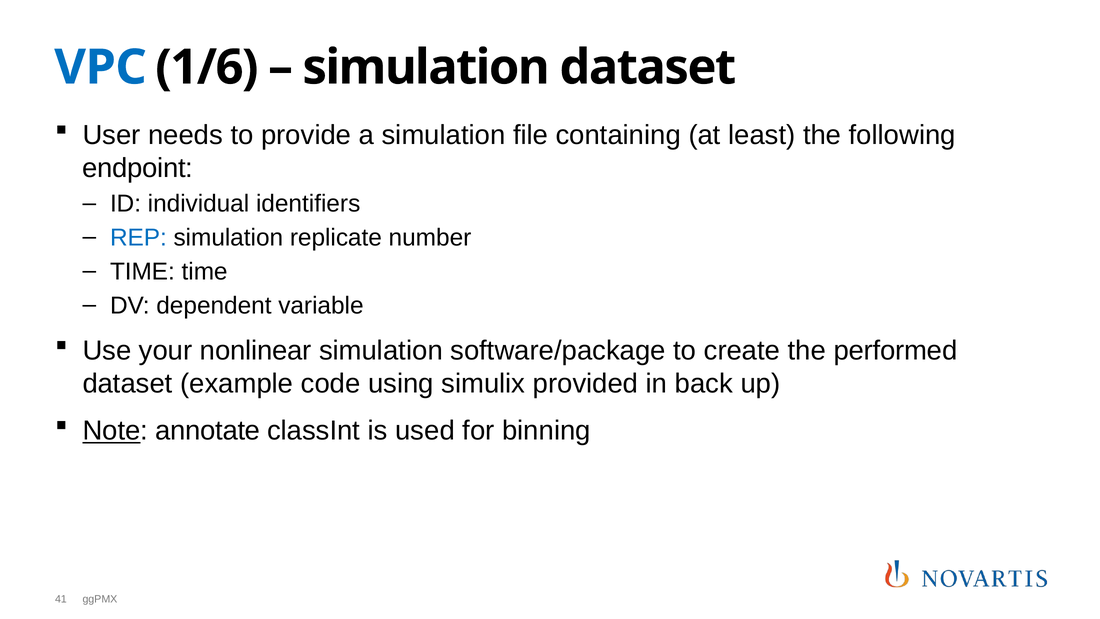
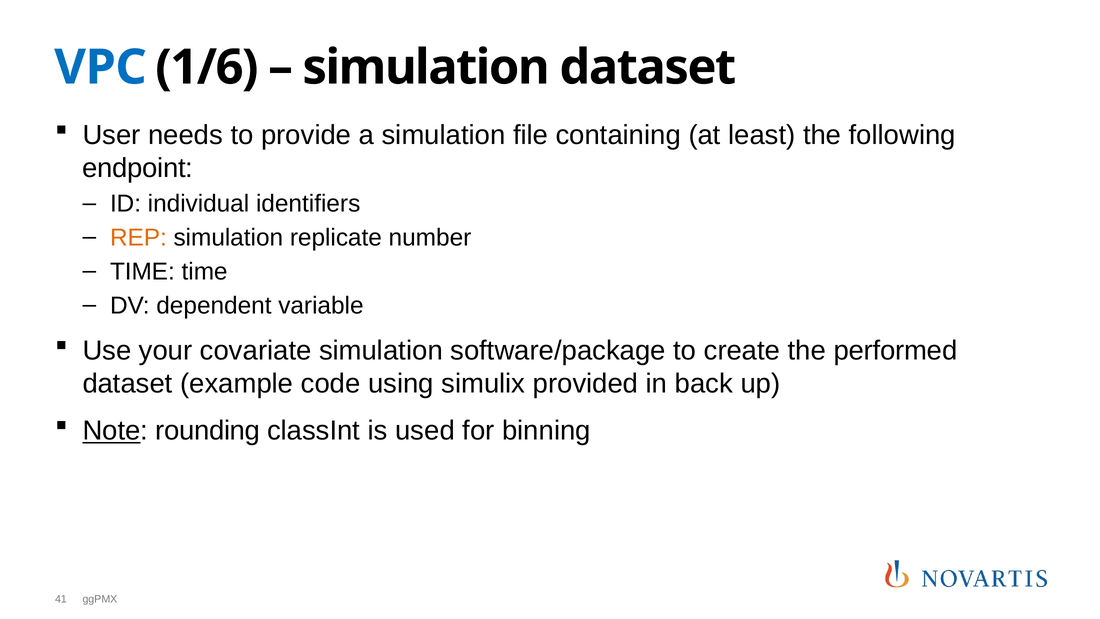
REP colour: blue -> orange
nonlinear: nonlinear -> covariate
annotate: annotate -> rounding
